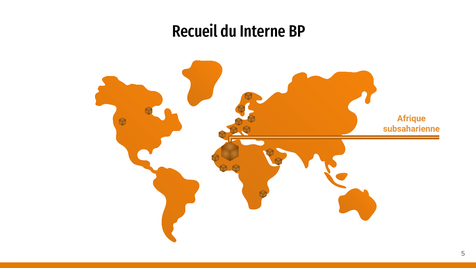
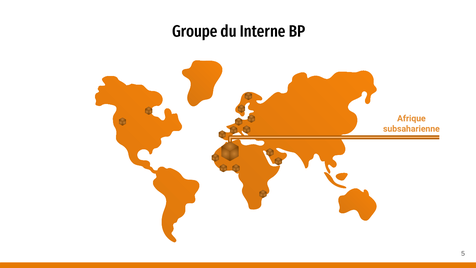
Recueil: Recueil -> Groupe
